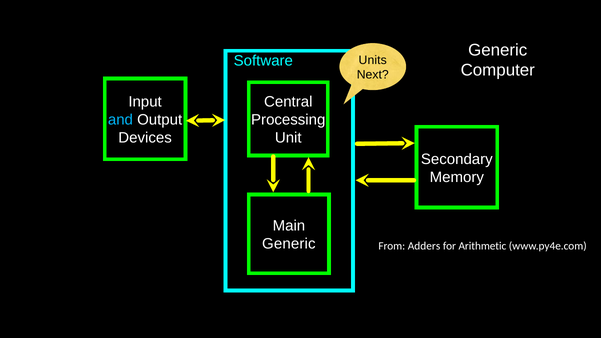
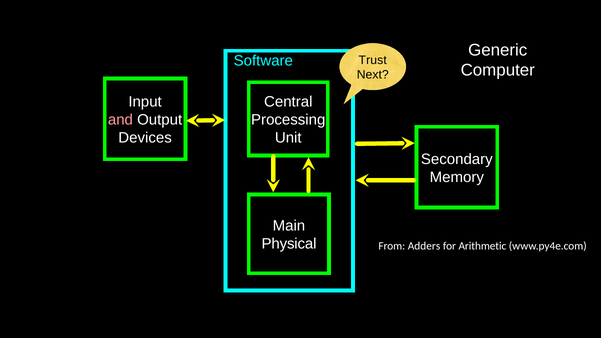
Units: Units -> Trust
and colour: light blue -> pink
Generic at (289, 244): Generic -> Physical
